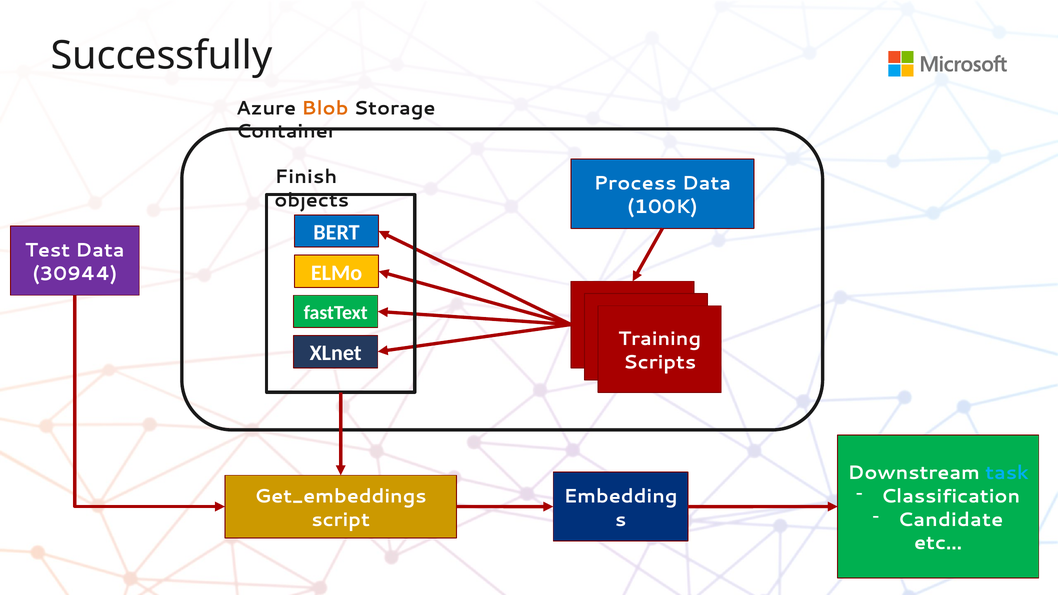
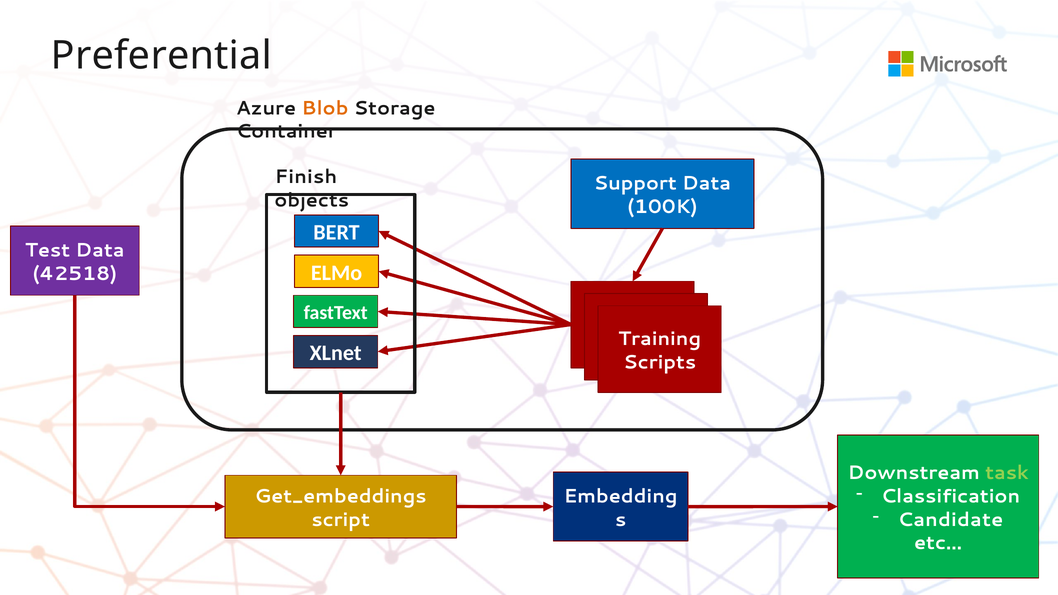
Successfully: Successfully -> Preferential
Process: Process -> Support
30944: 30944 -> 42518
task colour: light blue -> light green
